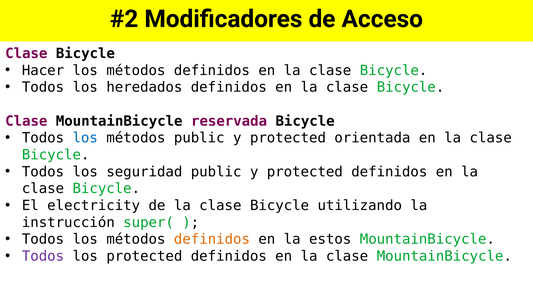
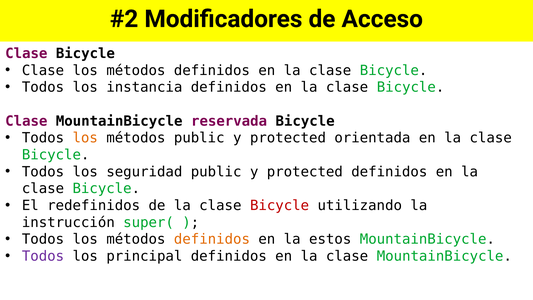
Hacer at (43, 70): Hacer -> Clase
heredados: heredados -> instancia
los at (85, 138) colour: blue -> orange
electricity: electricity -> redefinidos
Bicycle at (280, 205) colour: black -> red
los protected: protected -> principal
